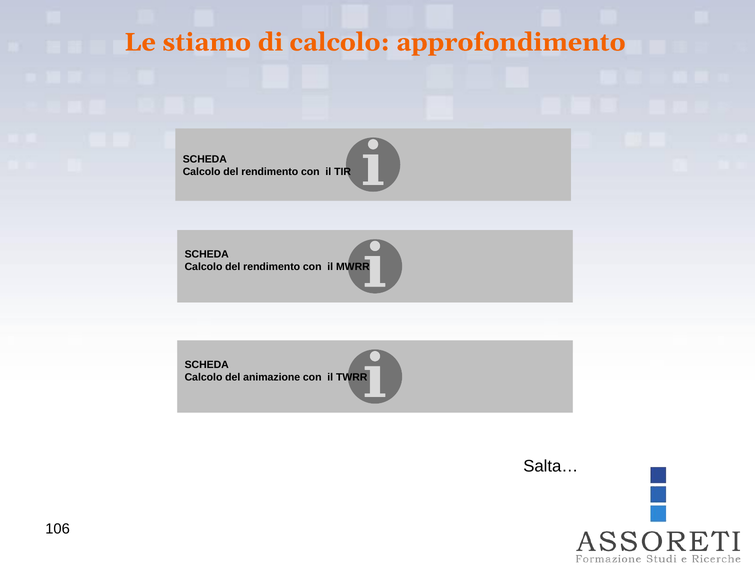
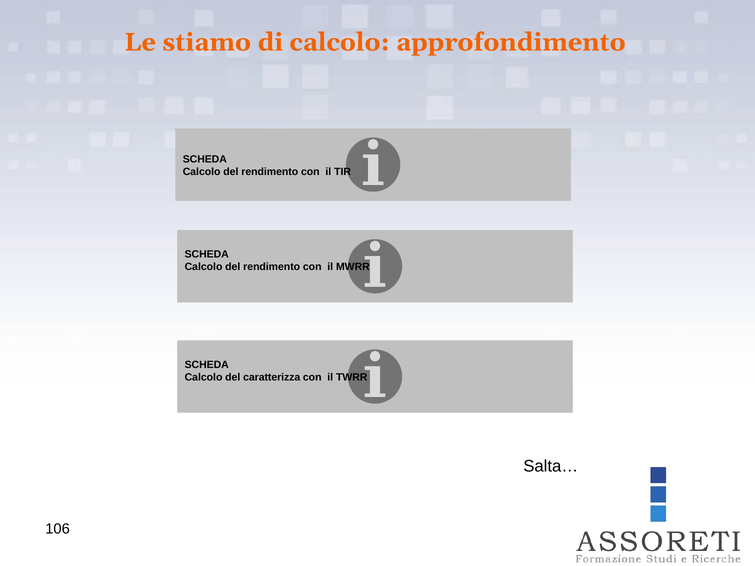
animazione: animazione -> caratterizza
